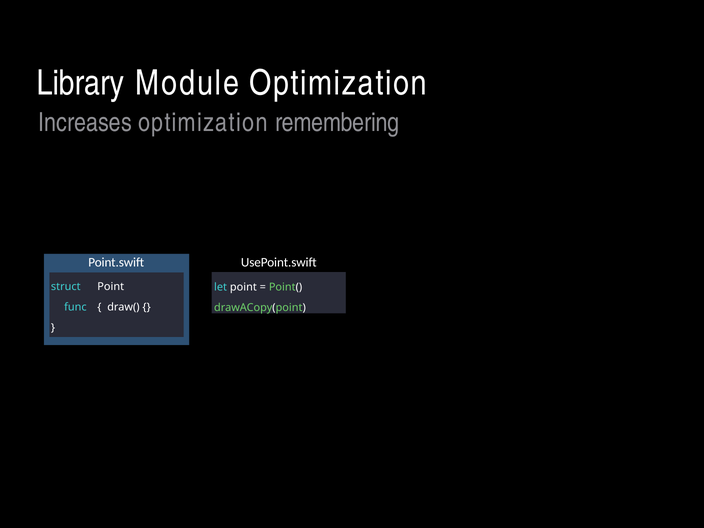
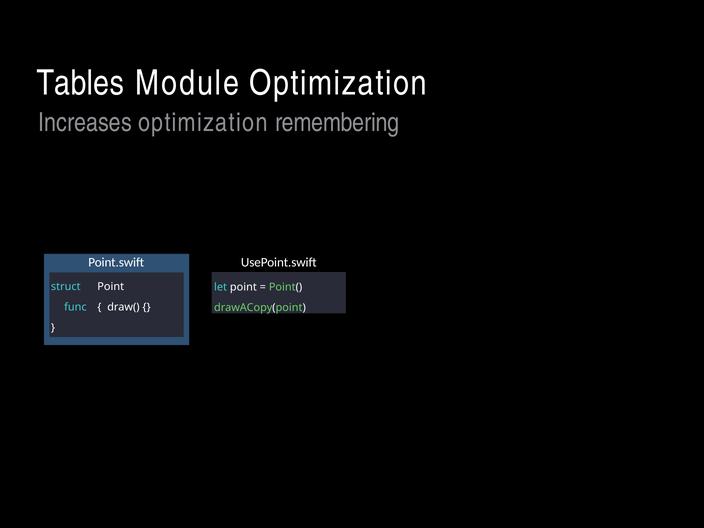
Library: Library -> Tables
